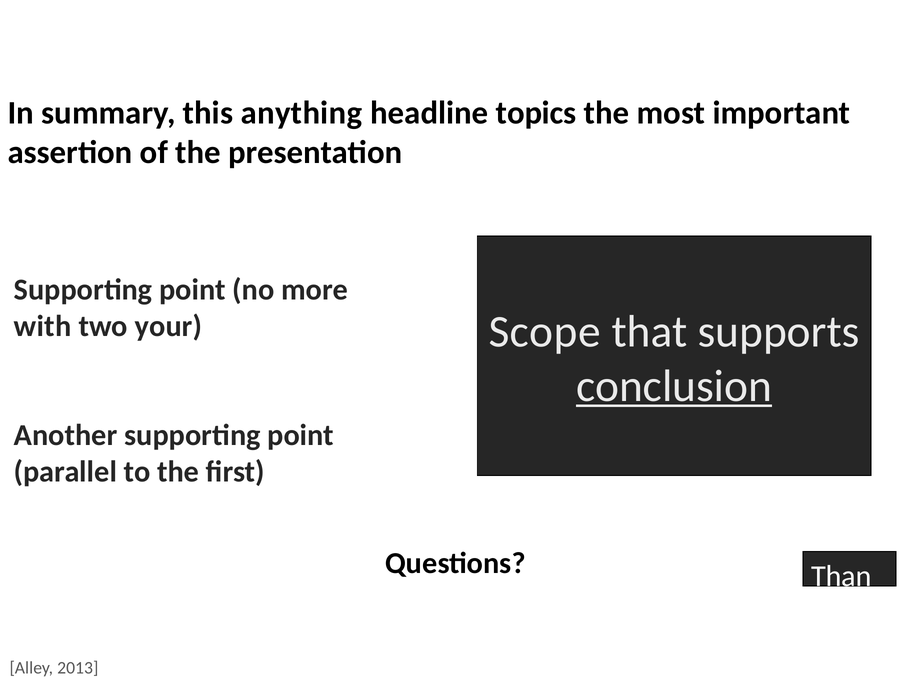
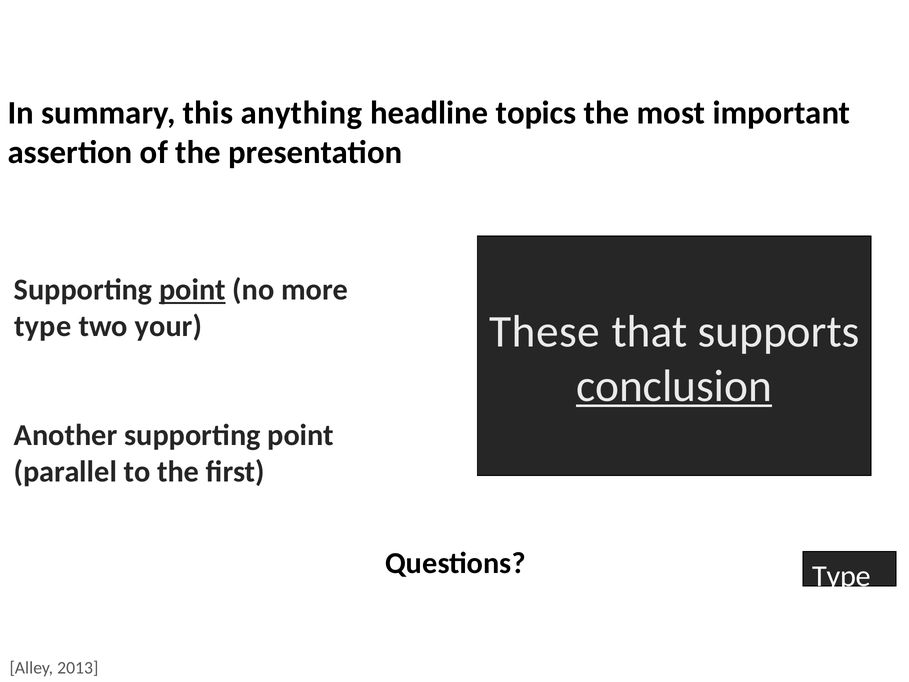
point at (192, 290) underline: none -> present
Scope: Scope -> These
with at (43, 326): with -> type
Than at (842, 576): Than -> Type
